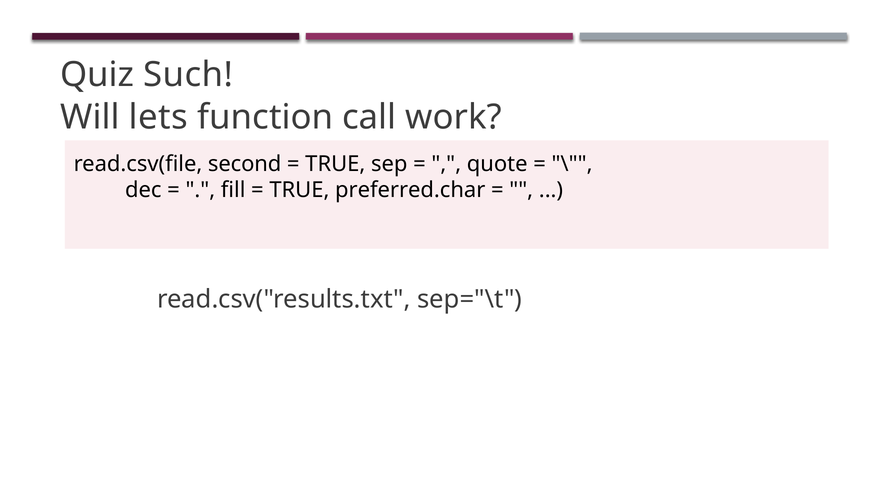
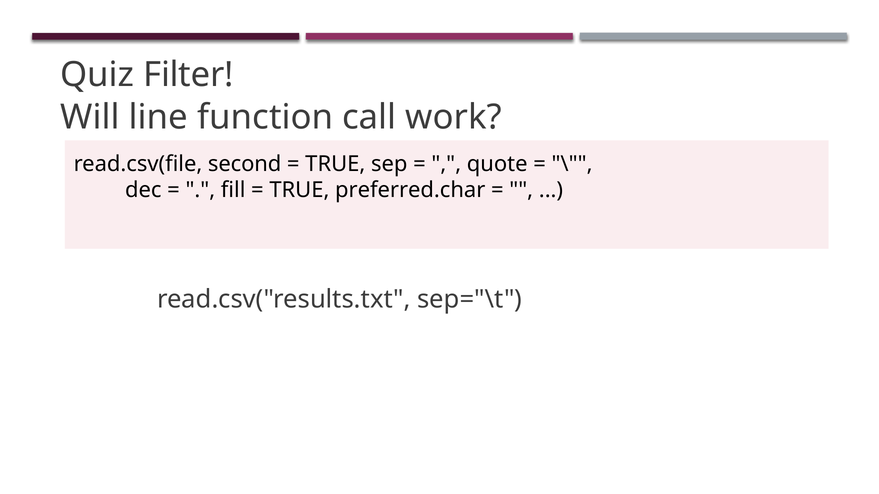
Such: Such -> Filter
lets: lets -> line
